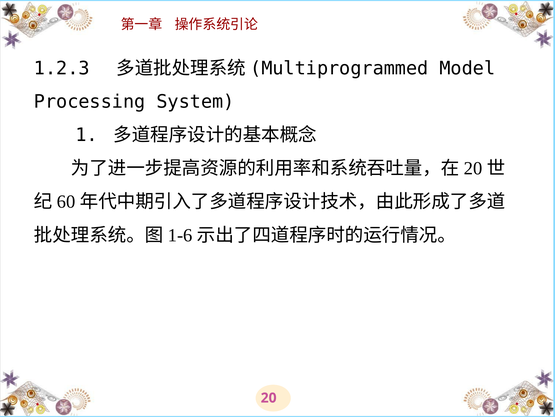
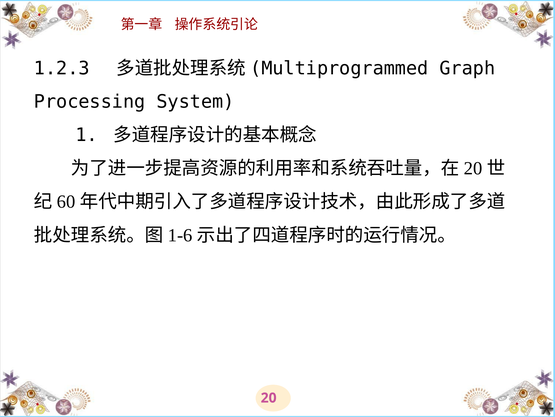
Model: Model -> Graph
